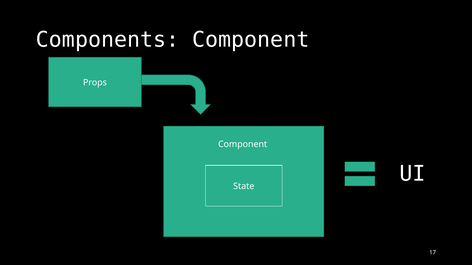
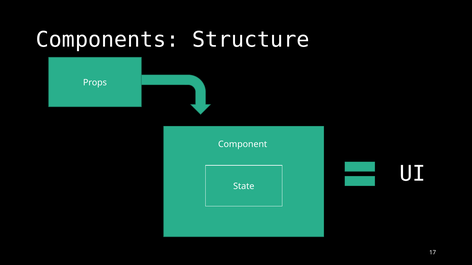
Components Component: Component -> Structure
